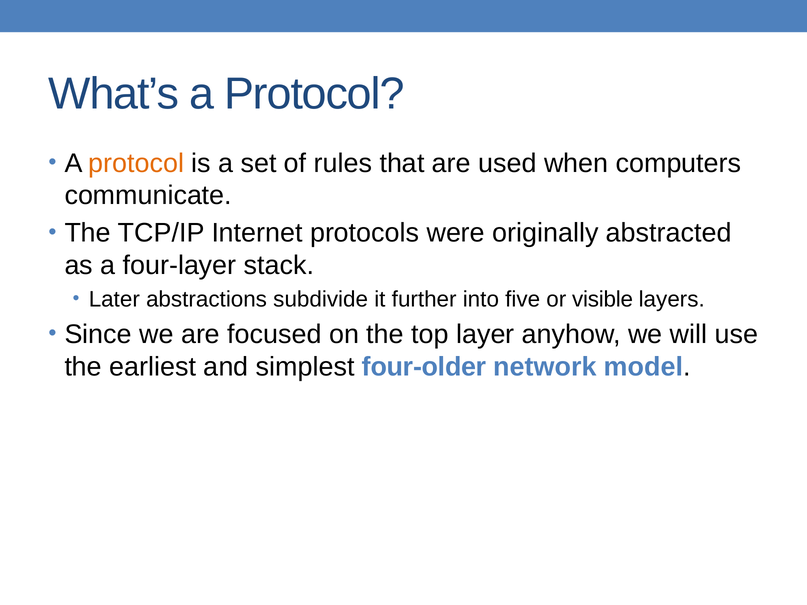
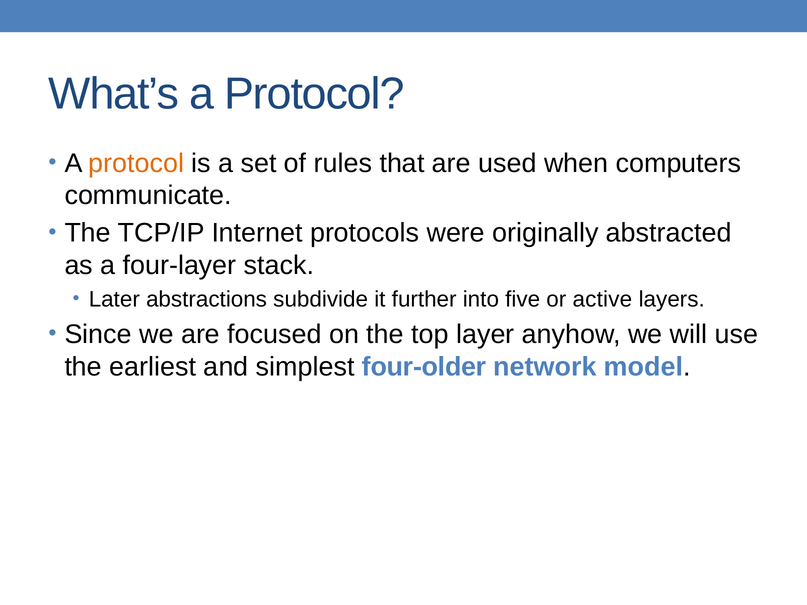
visible: visible -> active
